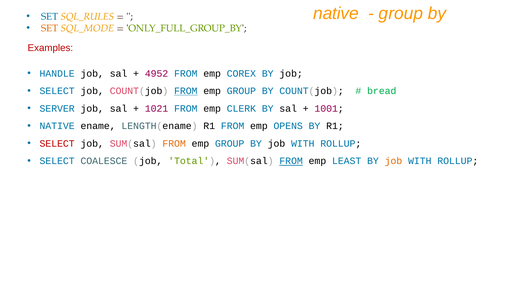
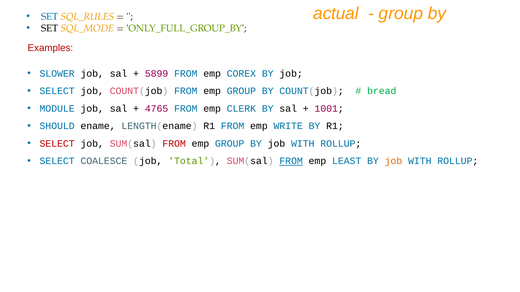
native at (336, 14): native -> actual
SET at (50, 28) colour: orange -> black
HANDLE: HANDLE -> SLOWER
4952: 4952 -> 5899
FROM at (186, 91) underline: present -> none
SERVER: SERVER -> MODULE
1021: 1021 -> 4765
NATIVE at (57, 126): NATIVE -> SHOULD
OPENS: OPENS -> WRITE
FROM at (174, 144) colour: orange -> red
